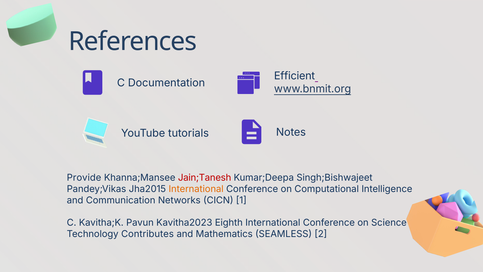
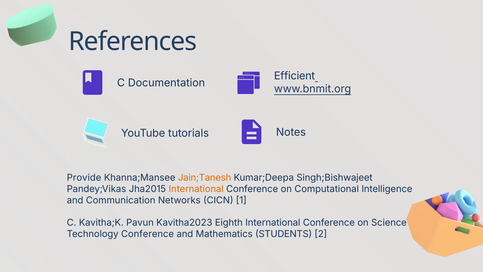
Jain;Tanesh colour: red -> orange
Technology Contributes: Contributes -> Conference
SEAMLESS: SEAMLESS -> STUDENTS
